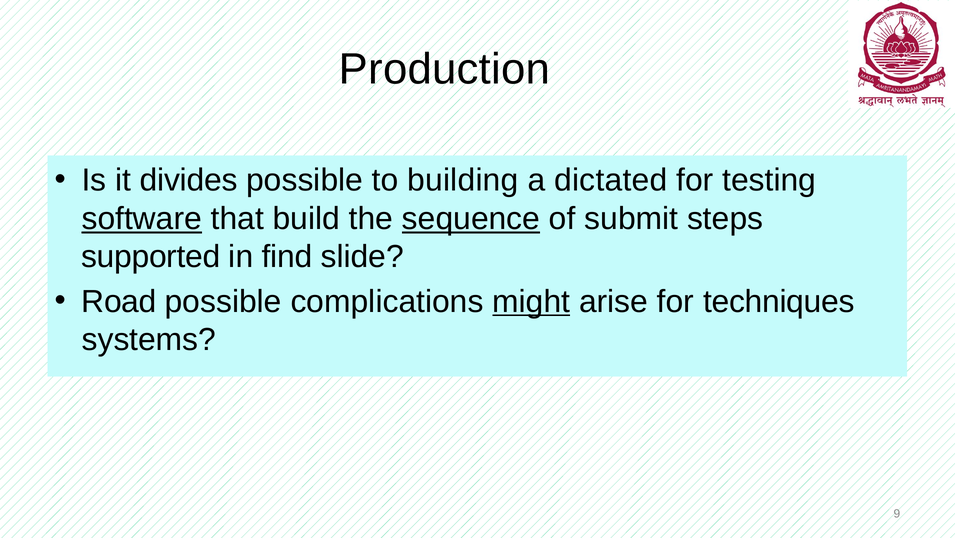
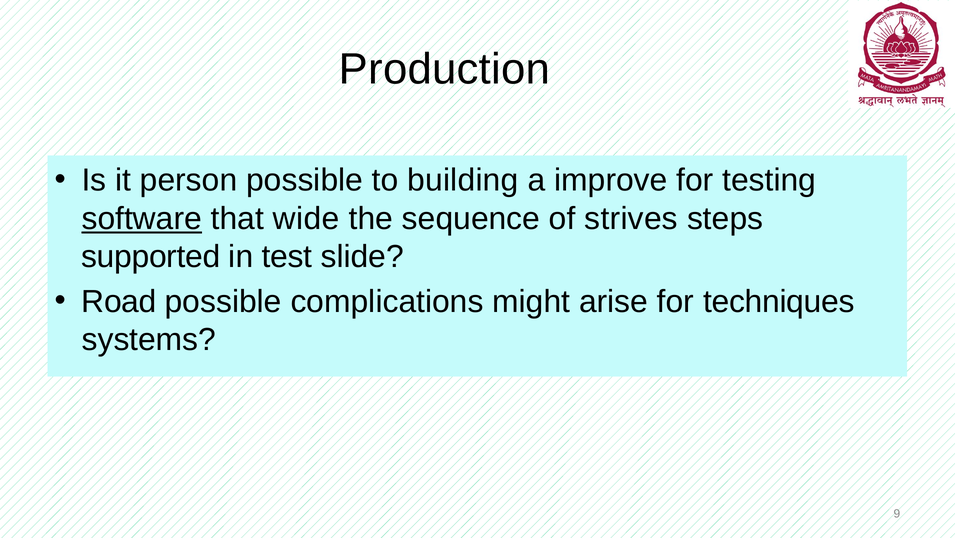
divides: divides -> person
dictated: dictated -> improve
build: build -> wide
sequence underline: present -> none
submit: submit -> strives
find: find -> test
might underline: present -> none
